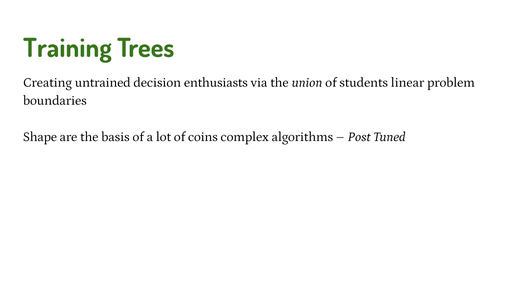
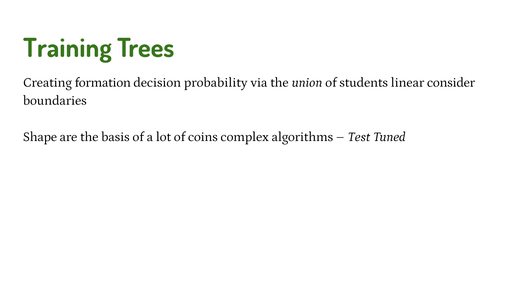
untrained: untrained -> formation
enthusiasts: enthusiasts -> probability
problem: problem -> consider
Post: Post -> Test
